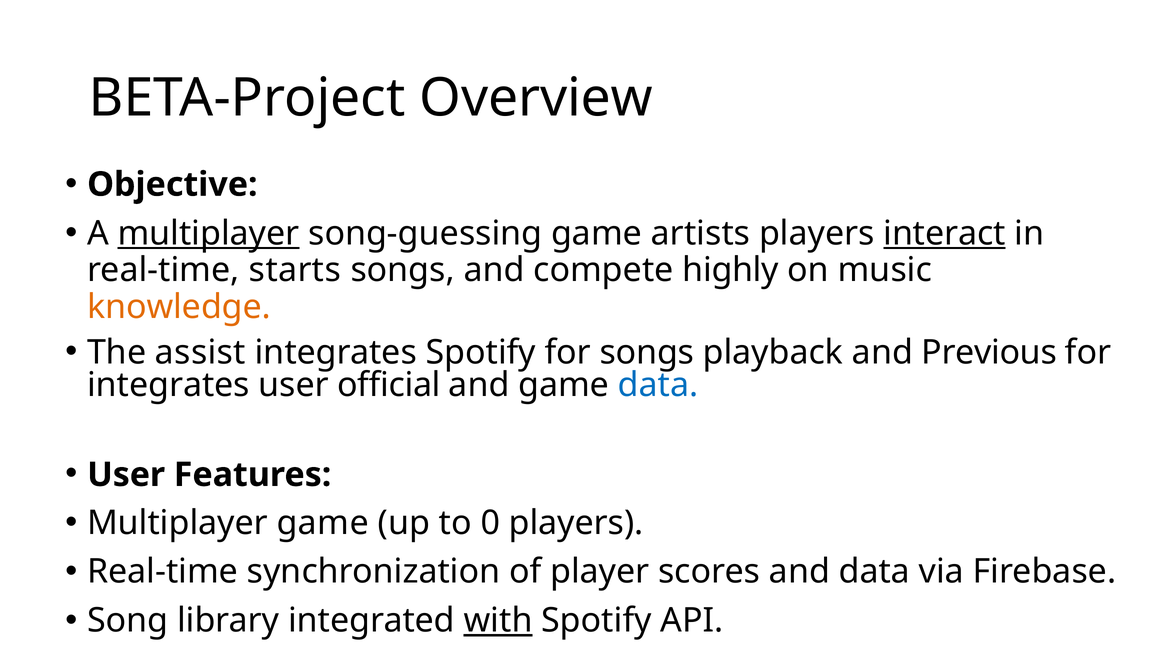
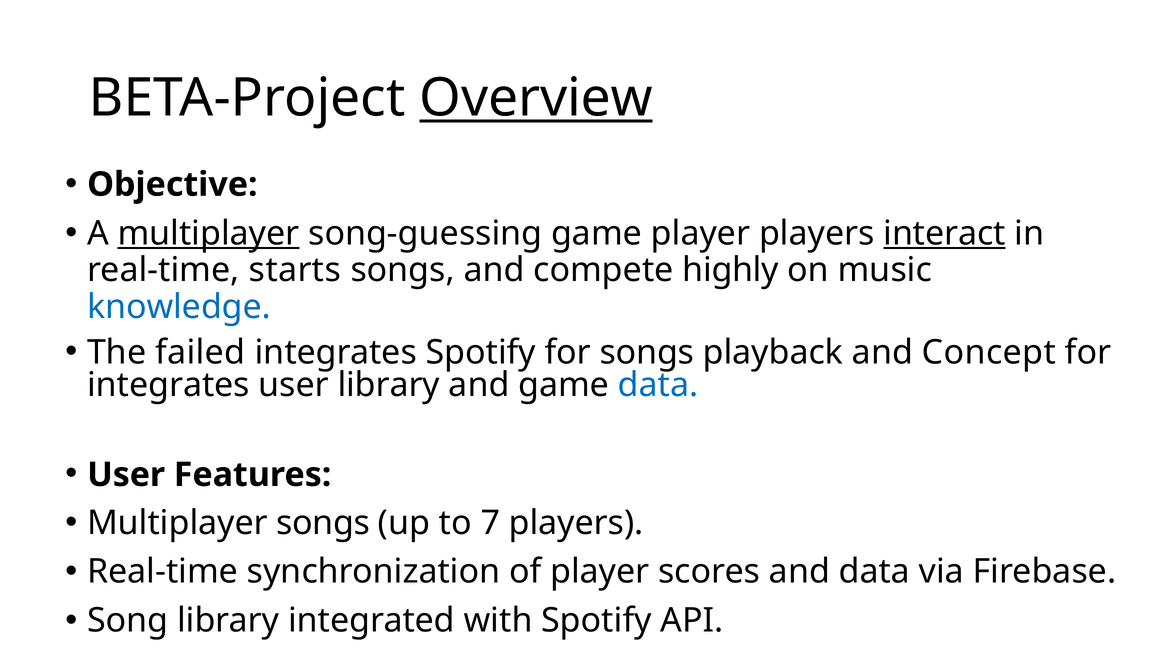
Overview underline: none -> present
game artists: artists -> player
knowledge colour: orange -> blue
assist: assist -> failed
Previous: Previous -> Concept
user official: official -> library
Multiplayer game: game -> songs
0: 0 -> 7
with underline: present -> none
